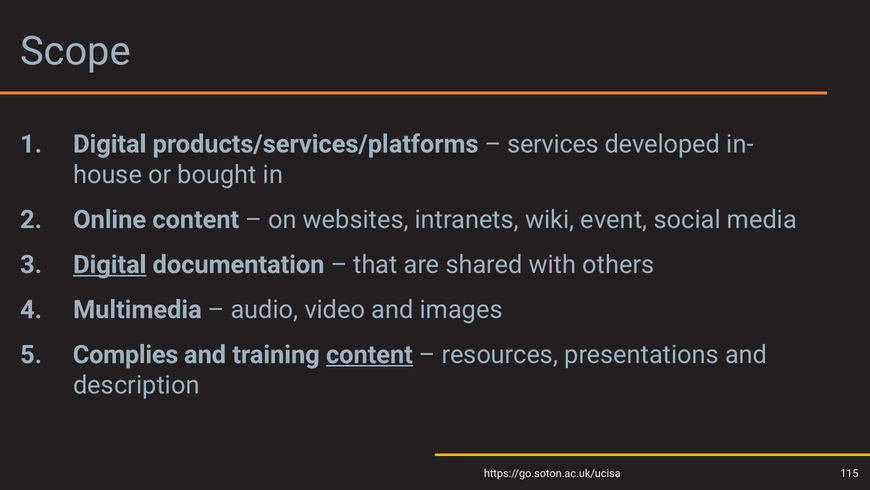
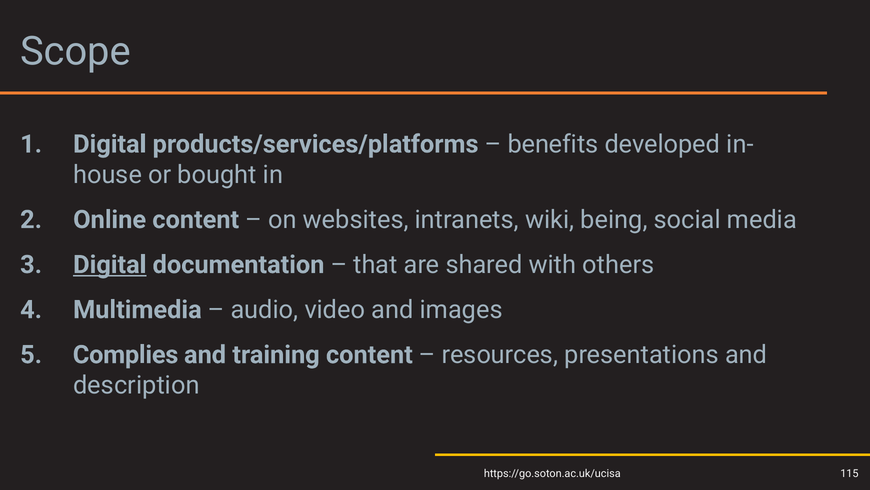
services: services -> benefits
event: event -> being
content at (369, 354) underline: present -> none
